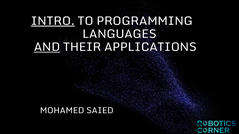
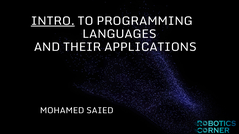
AND underline: present -> none
